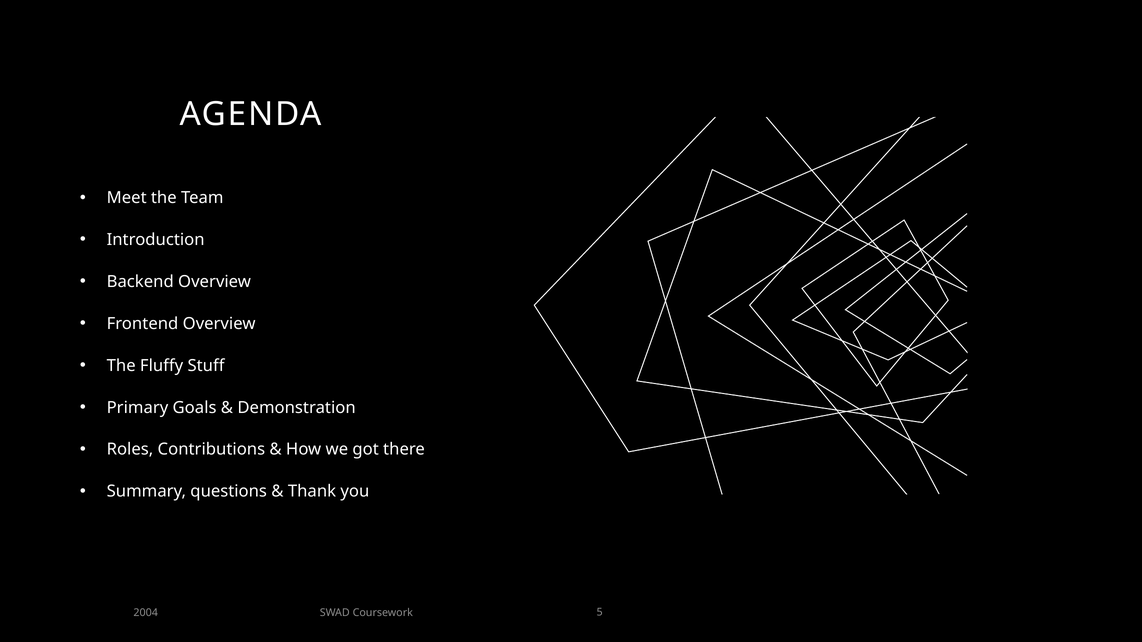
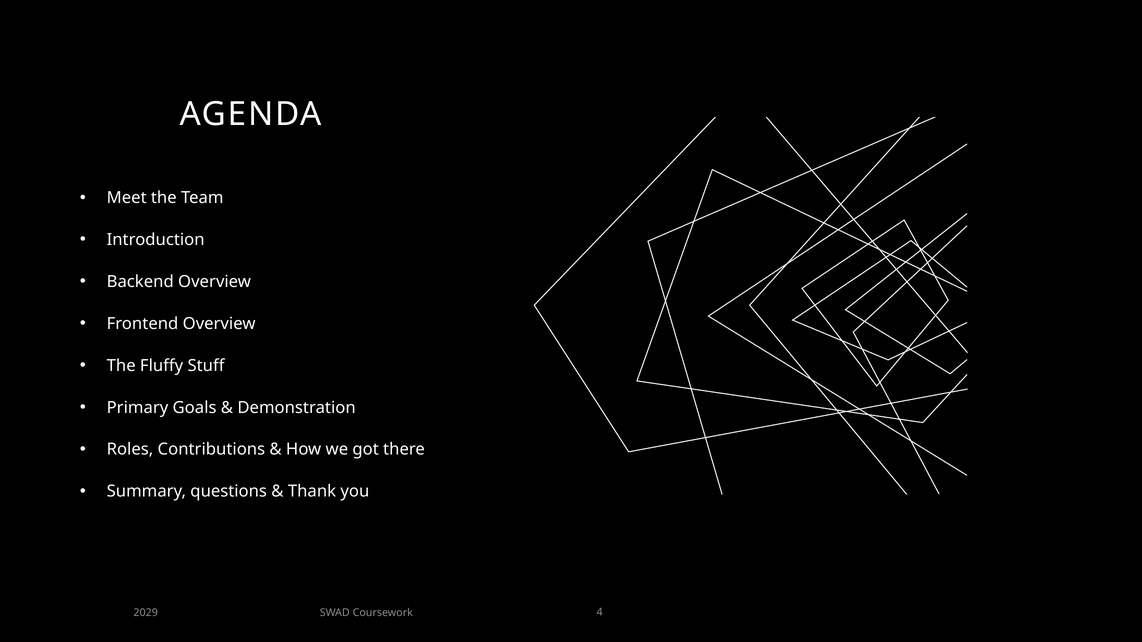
2004: 2004 -> 2029
5: 5 -> 4
